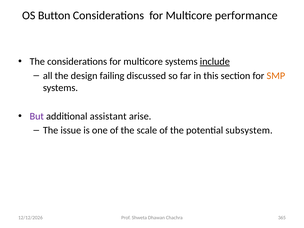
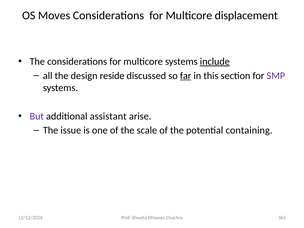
Button: Button -> Moves
performance: performance -> displacement
failing: failing -> reside
far underline: none -> present
SMP colour: orange -> purple
subsystem: subsystem -> containing
